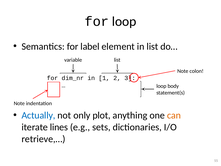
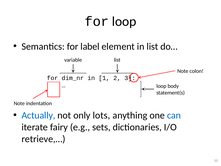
plot: plot -> lots
can colour: orange -> blue
lines: lines -> fairy
